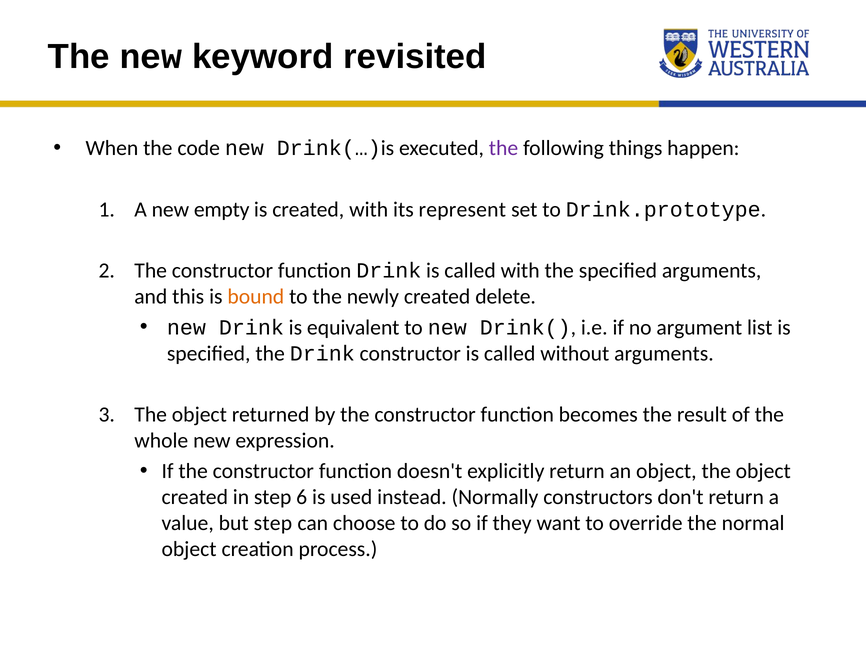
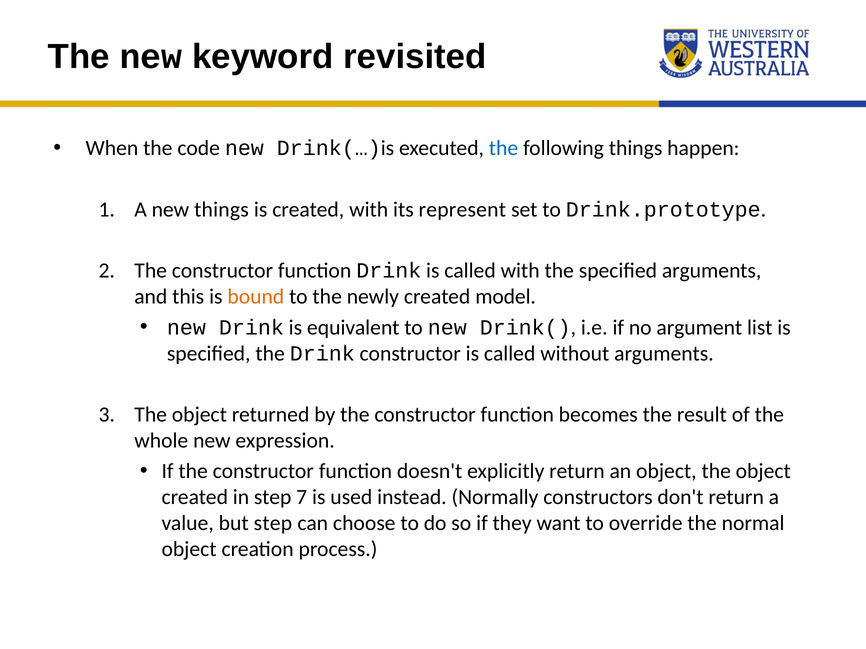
the at (504, 148) colour: purple -> blue
new empty: empty -> things
delete: delete -> model
6: 6 -> 7
